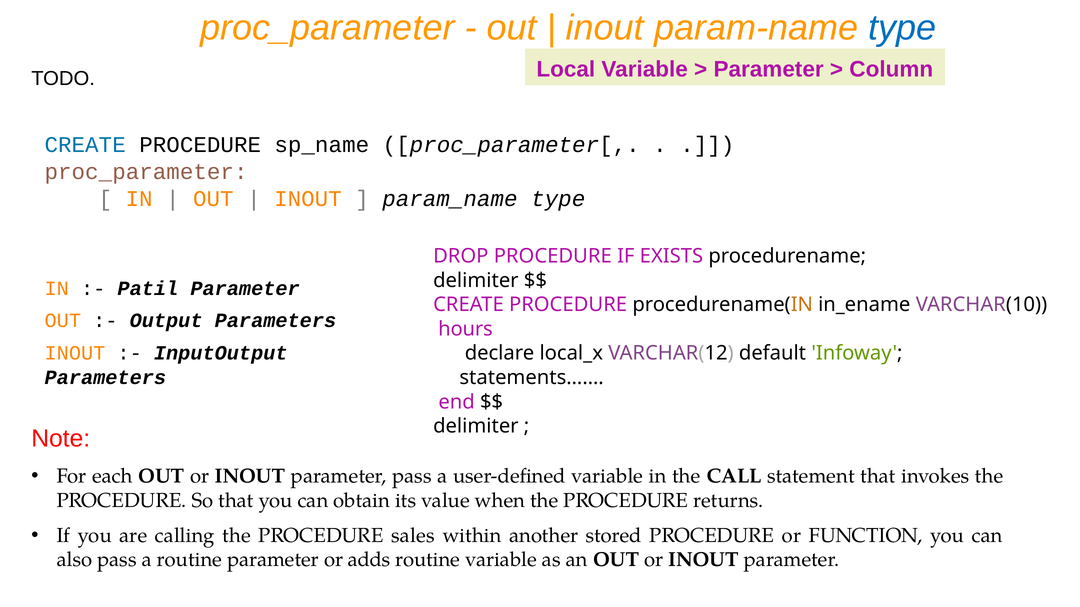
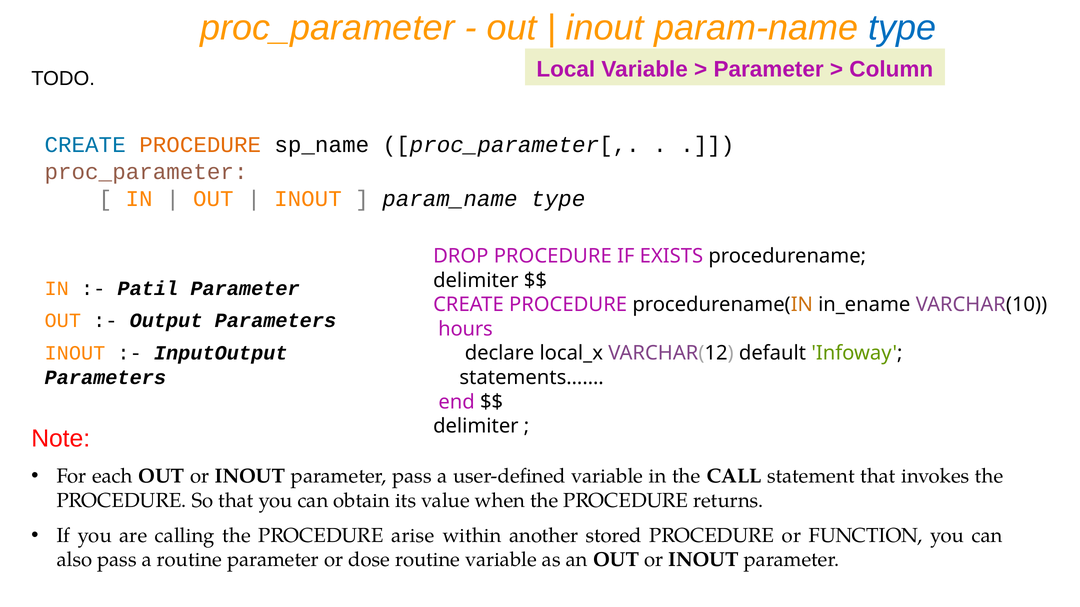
PROCEDURE at (200, 145) colour: black -> orange
sales: sales -> arise
adds: adds -> dose
